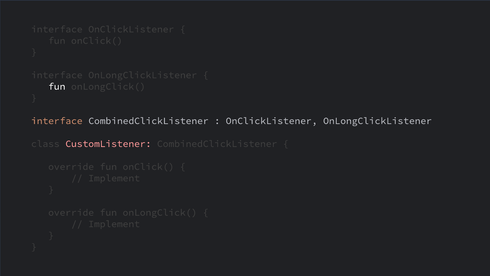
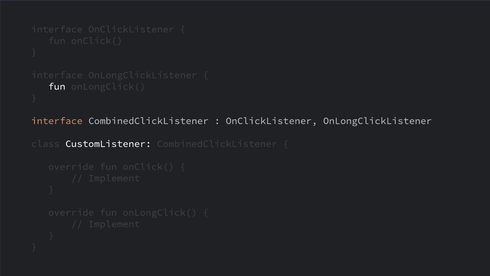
CustomListener colour: pink -> white
